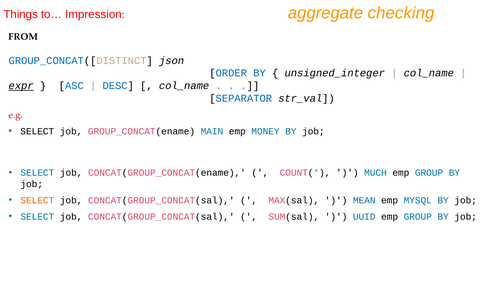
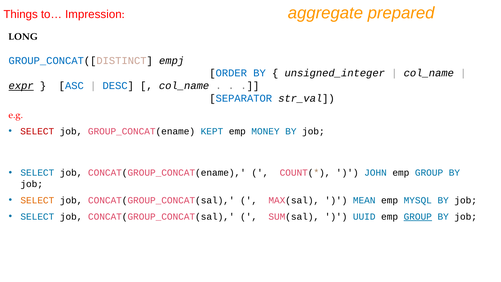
checking: checking -> prepared
FROM: FROM -> LONG
json: json -> empj
SELECT at (37, 131) colour: black -> red
MAIN: MAIN -> KEPT
MUCH: MUCH -> JOHN
GROUP at (418, 217) underline: none -> present
